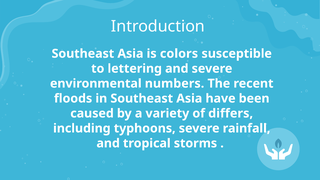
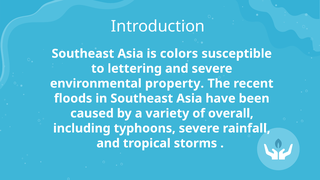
numbers: numbers -> property
differs: differs -> overall
